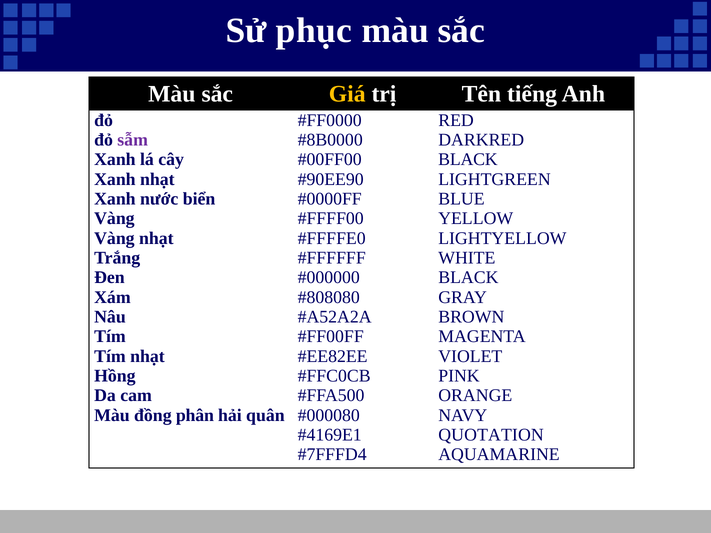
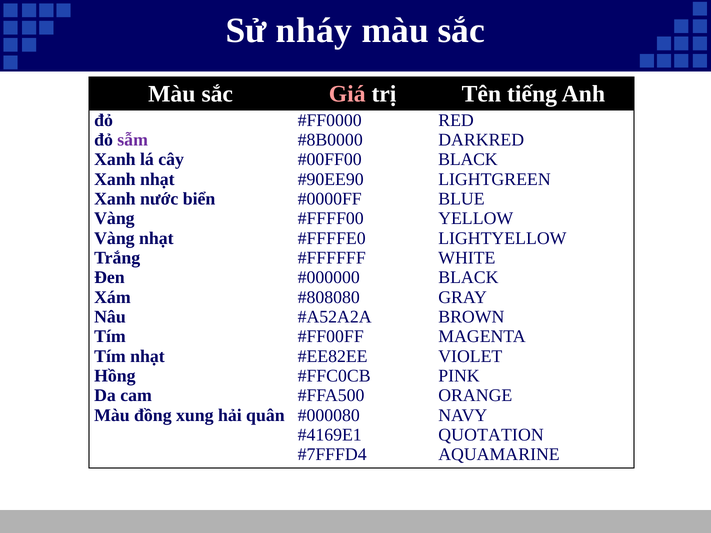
phục: phục -> nháy
Giá colour: yellow -> pink
phân: phân -> xung
